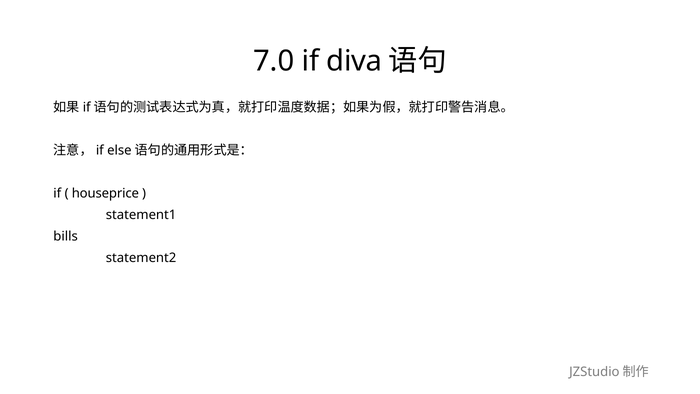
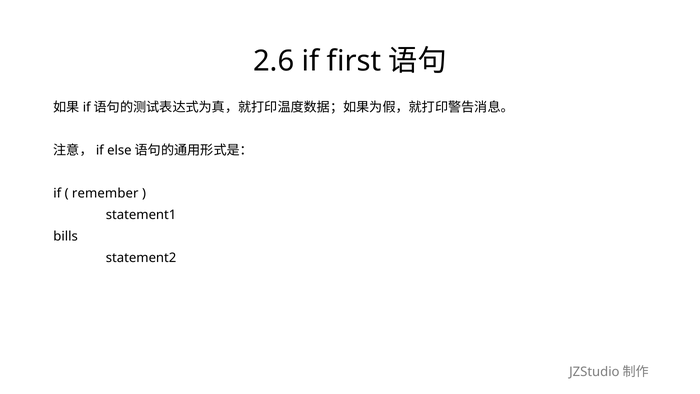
7.0: 7.0 -> 2.6
diva: diva -> first
houseprice: houseprice -> remember
